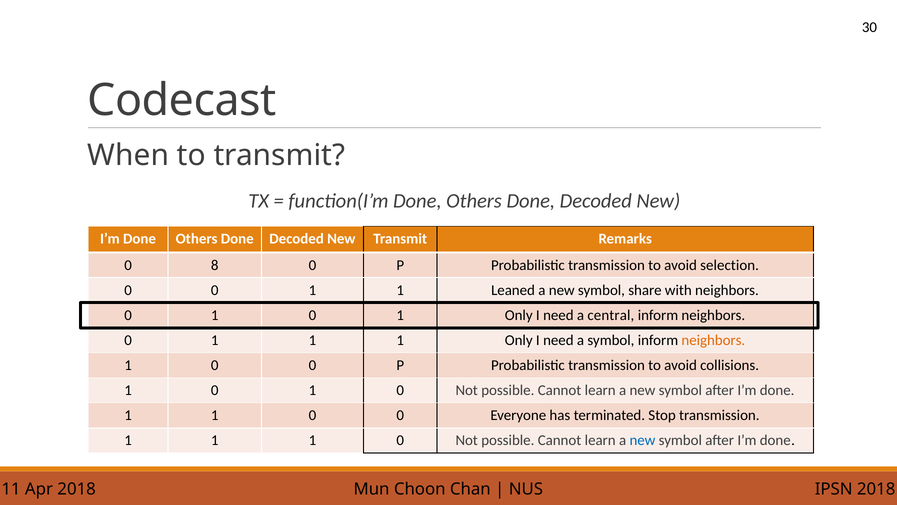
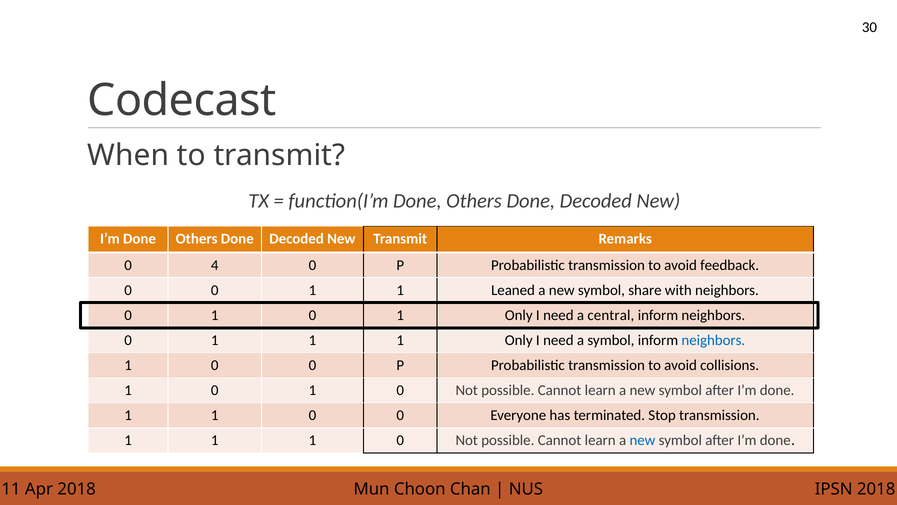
8: 8 -> 4
selection: selection -> feedback
neighbors at (713, 340) colour: orange -> blue
